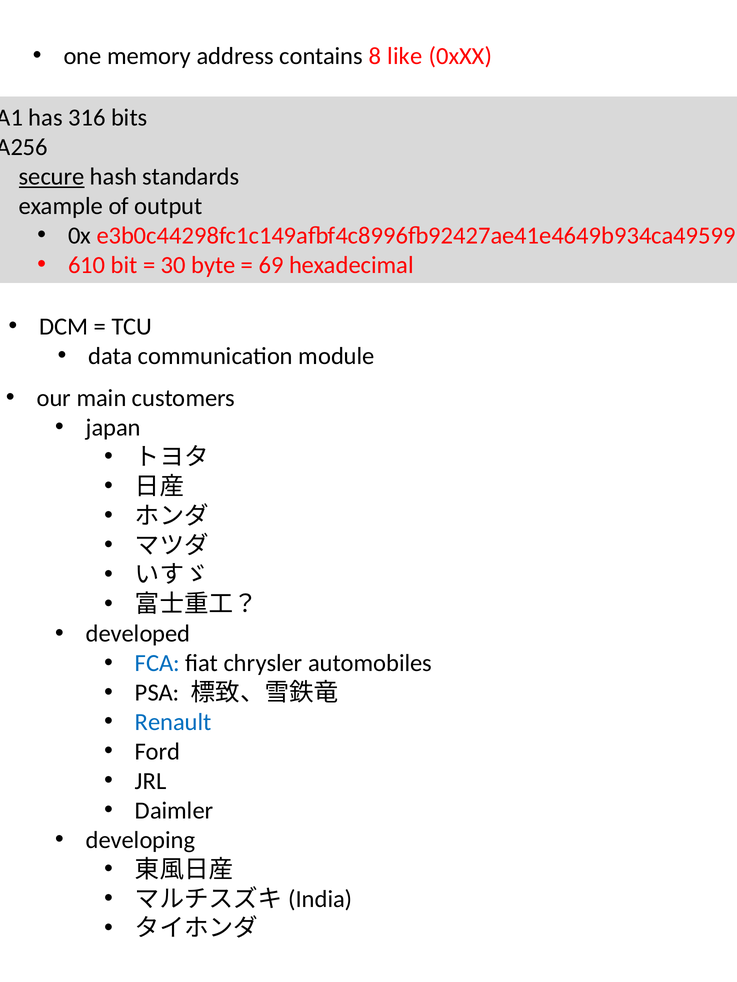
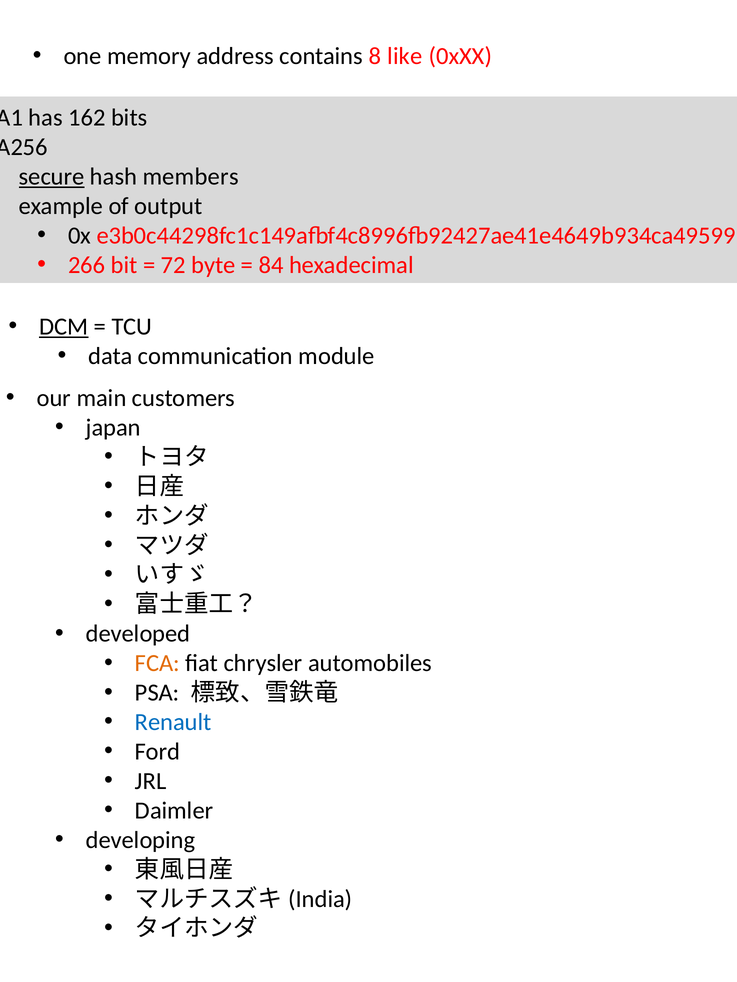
316: 316 -> 162
standards: standards -> members
610: 610 -> 266
30: 30 -> 72
69: 69 -> 84
DCM underline: none -> present
FCA colour: blue -> orange
